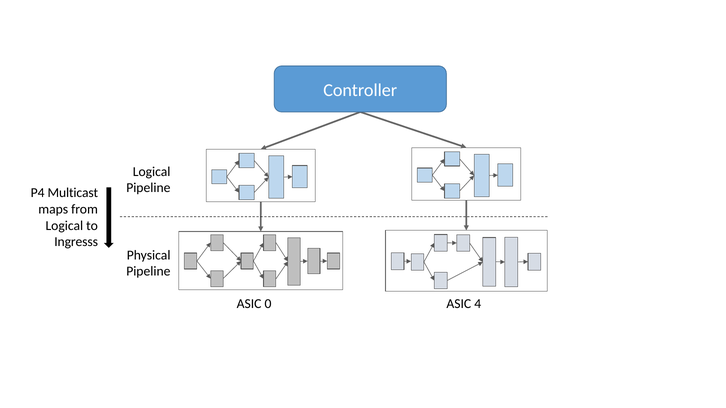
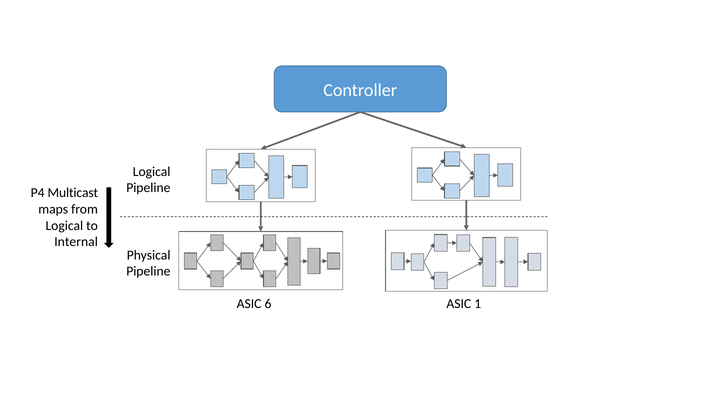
Ingresss: Ingresss -> Internal
0: 0 -> 6
4: 4 -> 1
